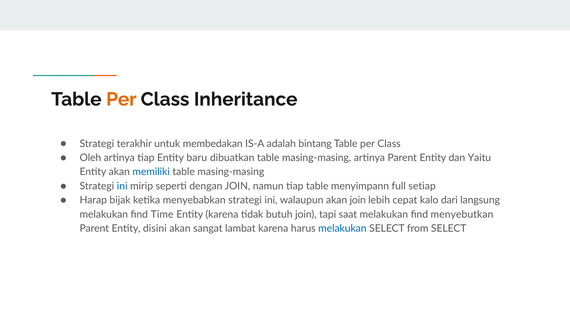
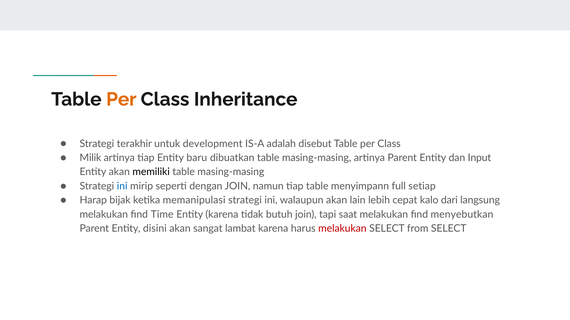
membedakan: membedakan -> development
bintang: bintang -> disebut
Oleh: Oleh -> Milik
Yaitu: Yaitu -> Input
memiliki colour: blue -> black
menyebabkan: menyebabkan -> memanipulasi
akan join: join -> lain
melakukan at (342, 229) colour: blue -> red
